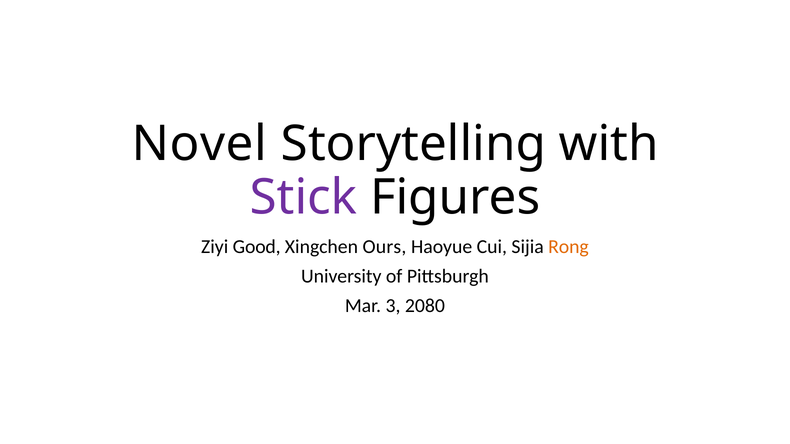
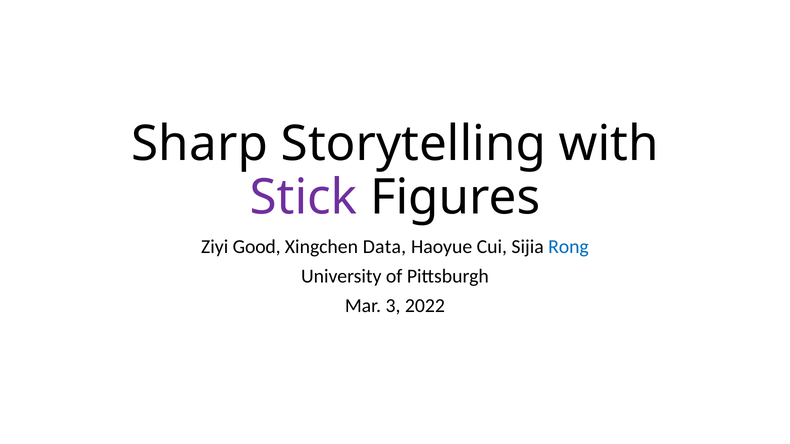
Novel: Novel -> Sharp
Ours: Ours -> Data
Rong colour: orange -> blue
2080: 2080 -> 2022
